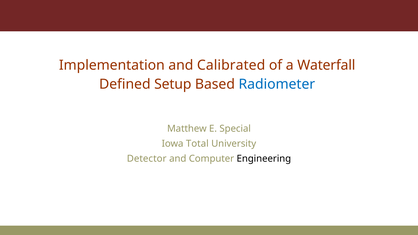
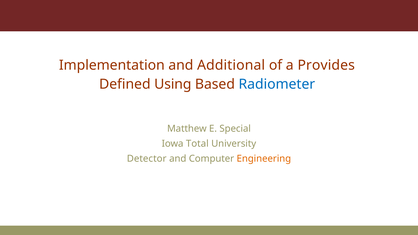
Calibrated: Calibrated -> Additional
Waterfall: Waterfall -> Provides
Setup: Setup -> Using
Engineering colour: black -> orange
